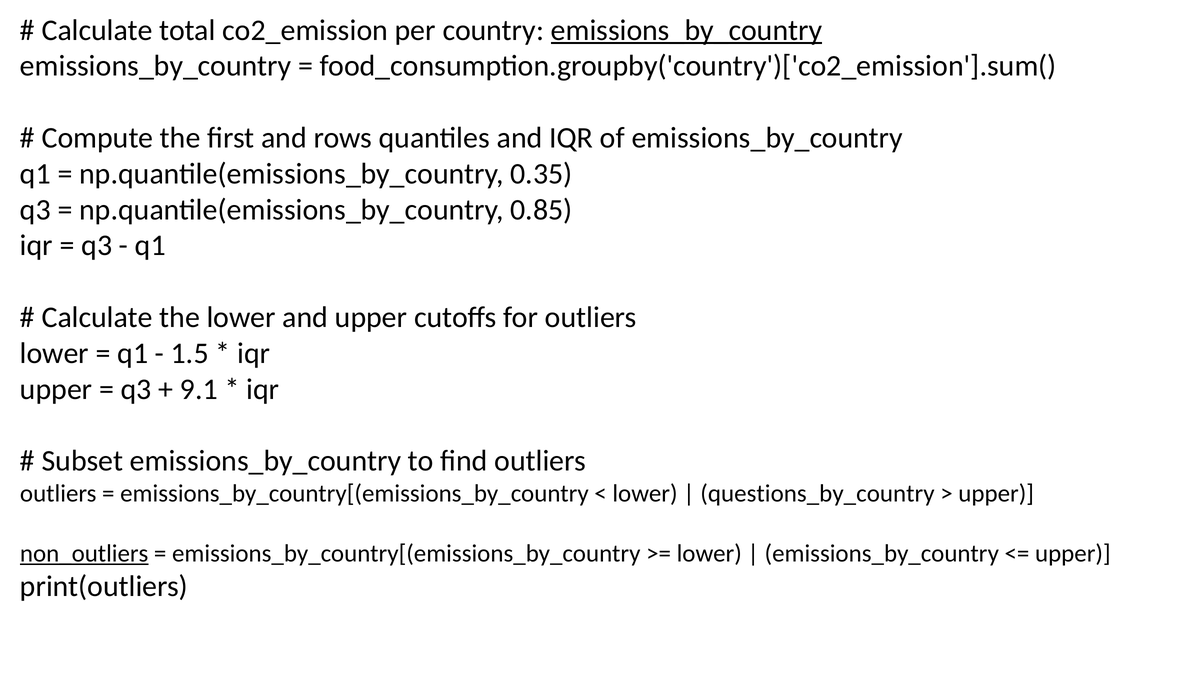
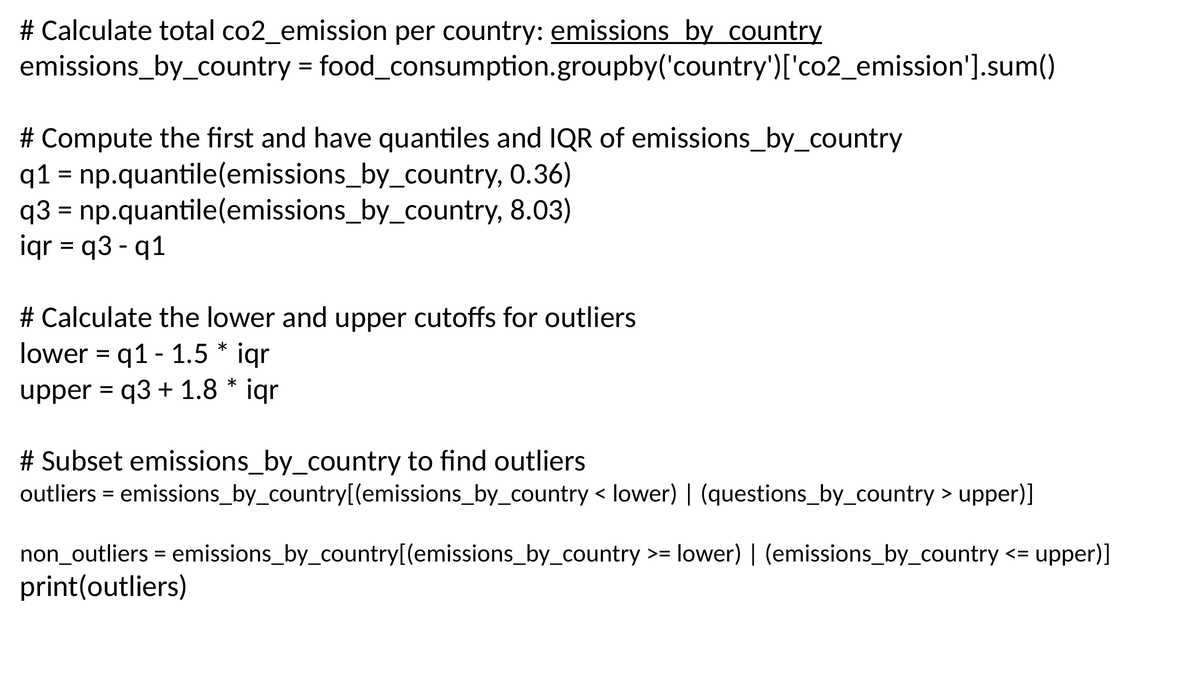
rows: rows -> have
0.35: 0.35 -> 0.36
0.85: 0.85 -> 8.03
9.1: 9.1 -> 1.8
non_outliers underline: present -> none
